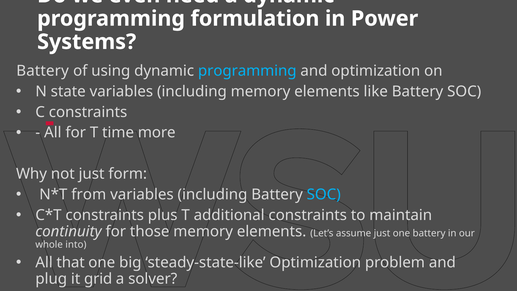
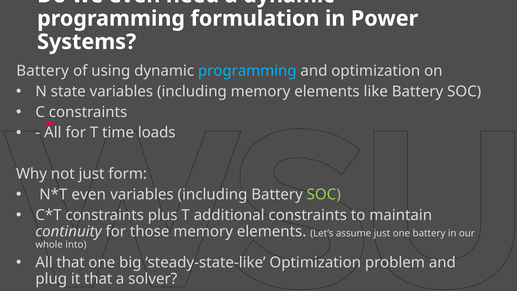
more: more -> loads
from at (89, 194): from -> even
SOC at (324, 194) colour: light blue -> light green
it grid: grid -> that
